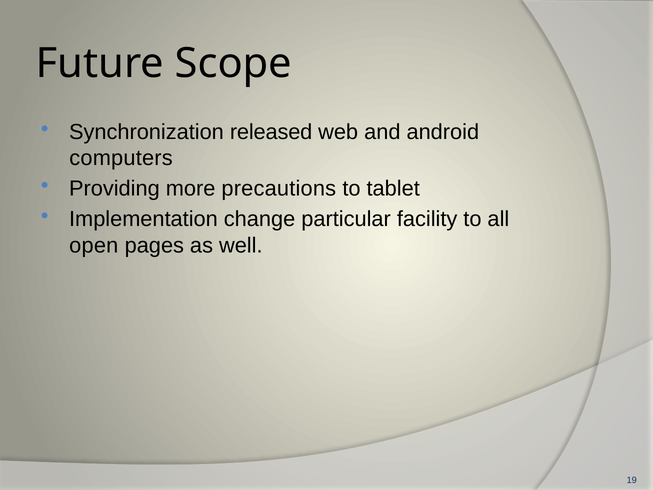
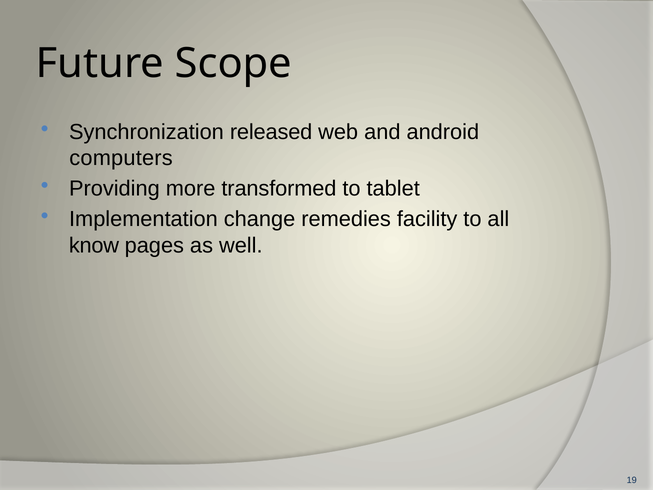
precautions: precautions -> transformed
particular: particular -> remedies
open: open -> know
